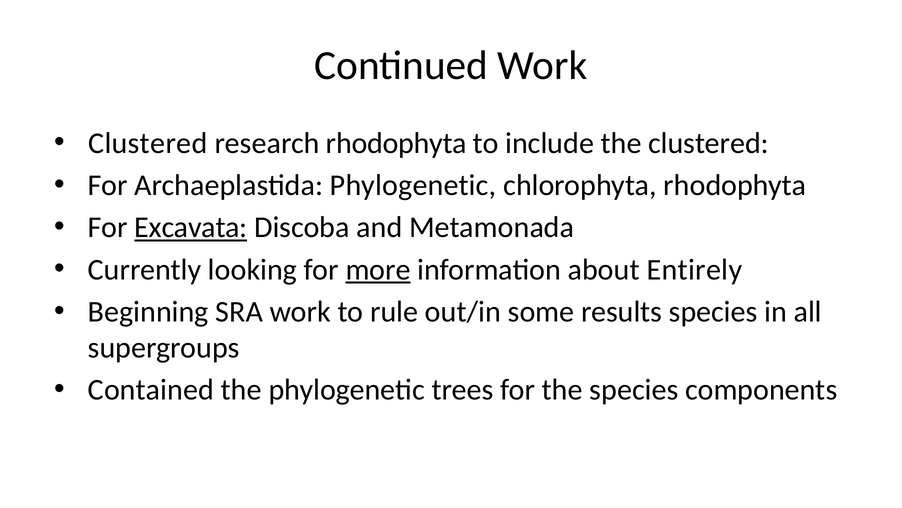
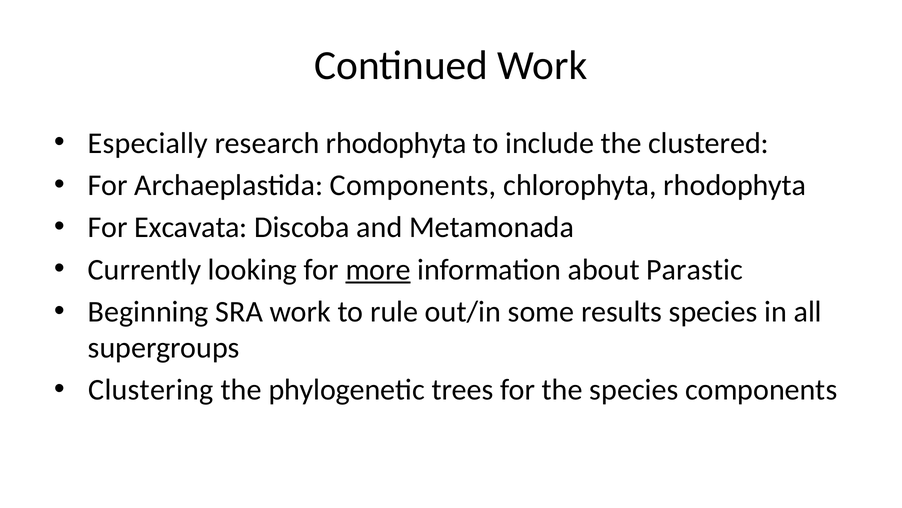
Clustered at (148, 143): Clustered -> Especially
Archaeplastida Phylogenetic: Phylogenetic -> Components
Excavata underline: present -> none
Entirely: Entirely -> Parastic
Contained: Contained -> Clustering
